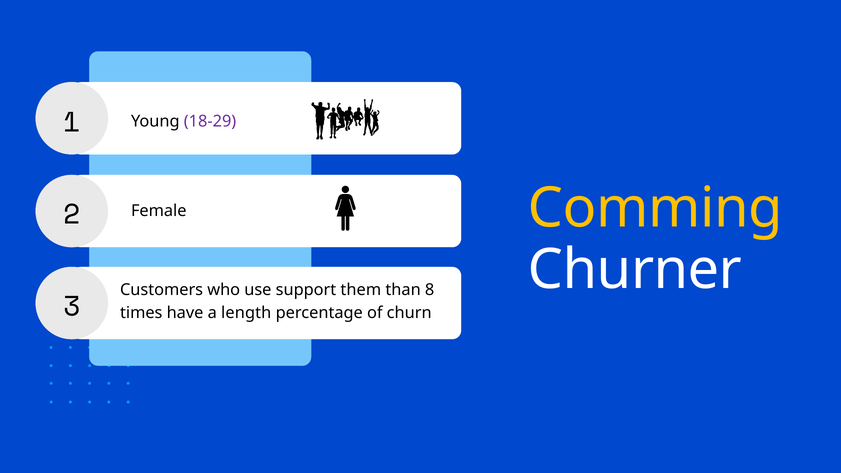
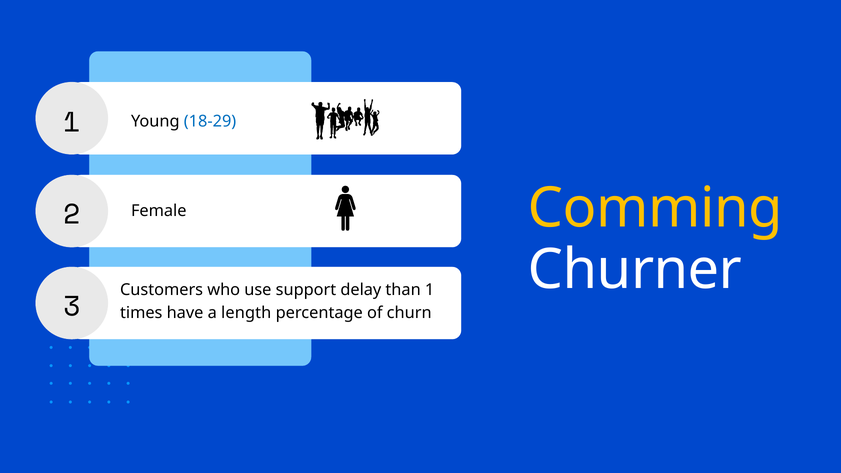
18-29 colour: purple -> blue
them: them -> delay
than 8: 8 -> 1
